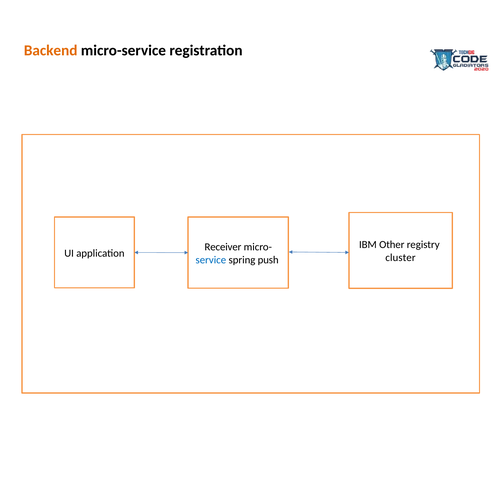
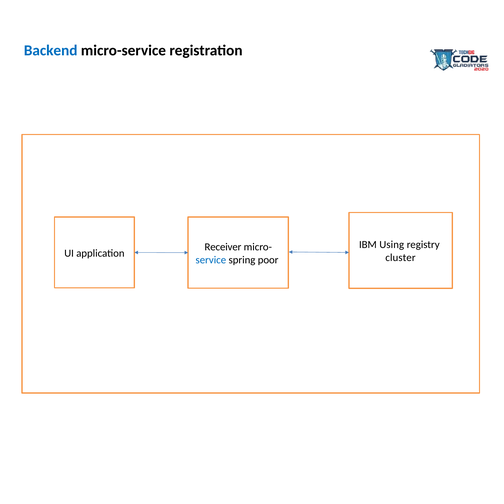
Backend colour: orange -> blue
Other: Other -> Using
push: push -> poor
